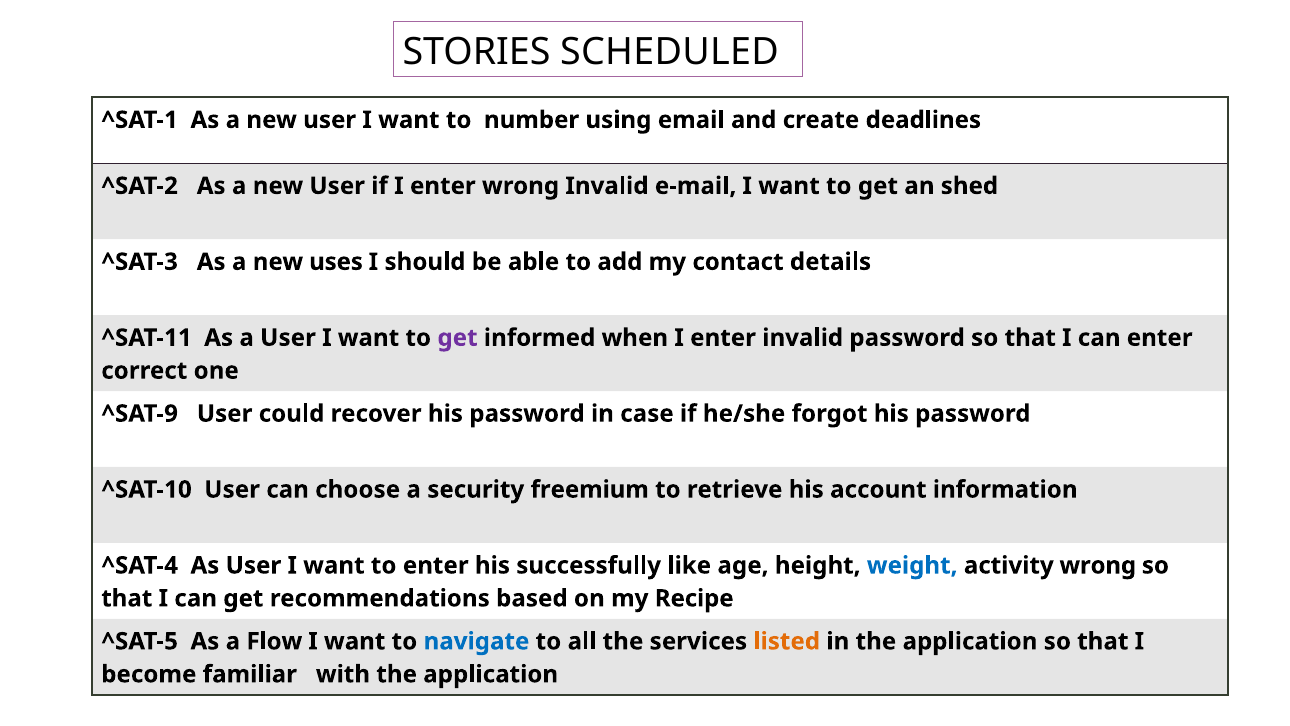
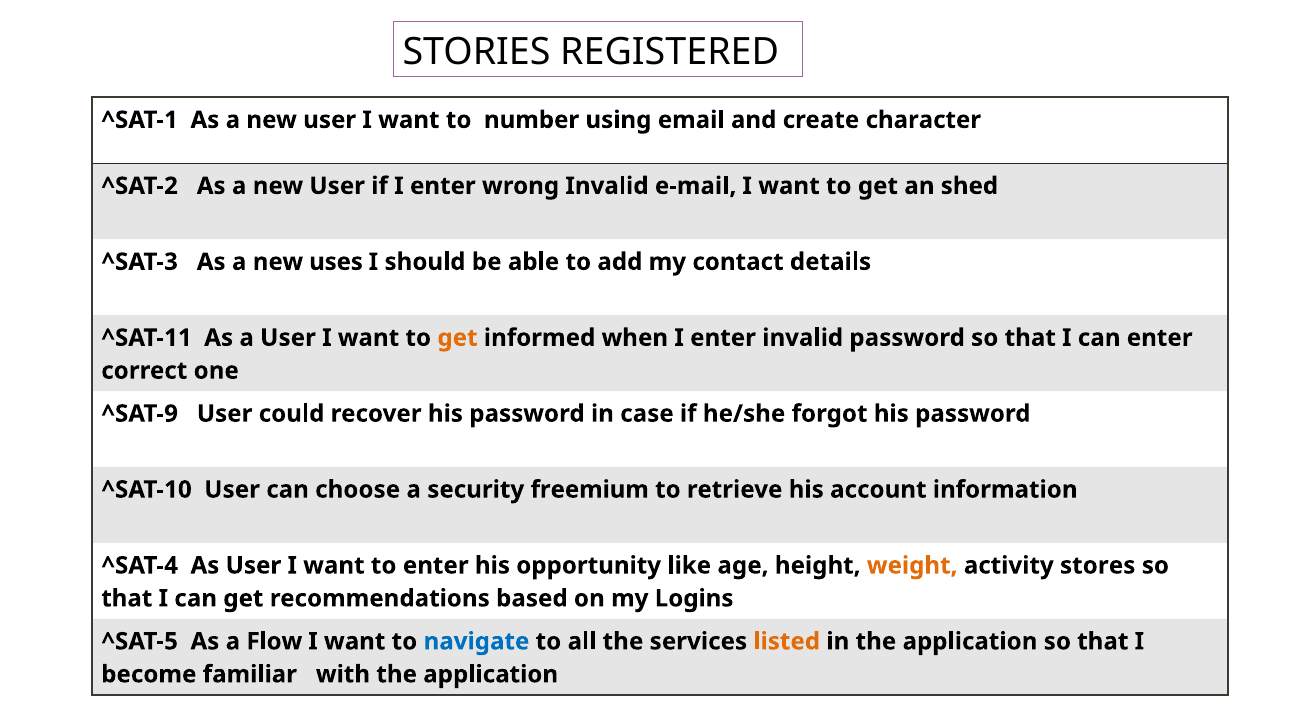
SCHEDULED: SCHEDULED -> REGISTERED
deadlines: deadlines -> character
get at (457, 338) colour: purple -> orange
successfully: successfully -> opportunity
weight colour: blue -> orange
activity wrong: wrong -> stores
Recipe: Recipe -> Logins
